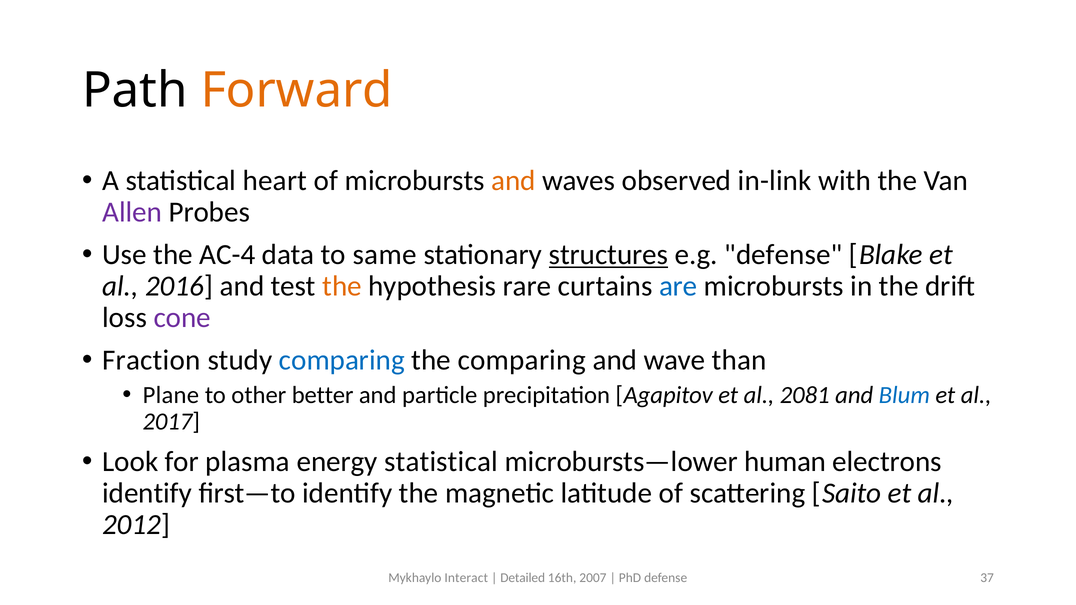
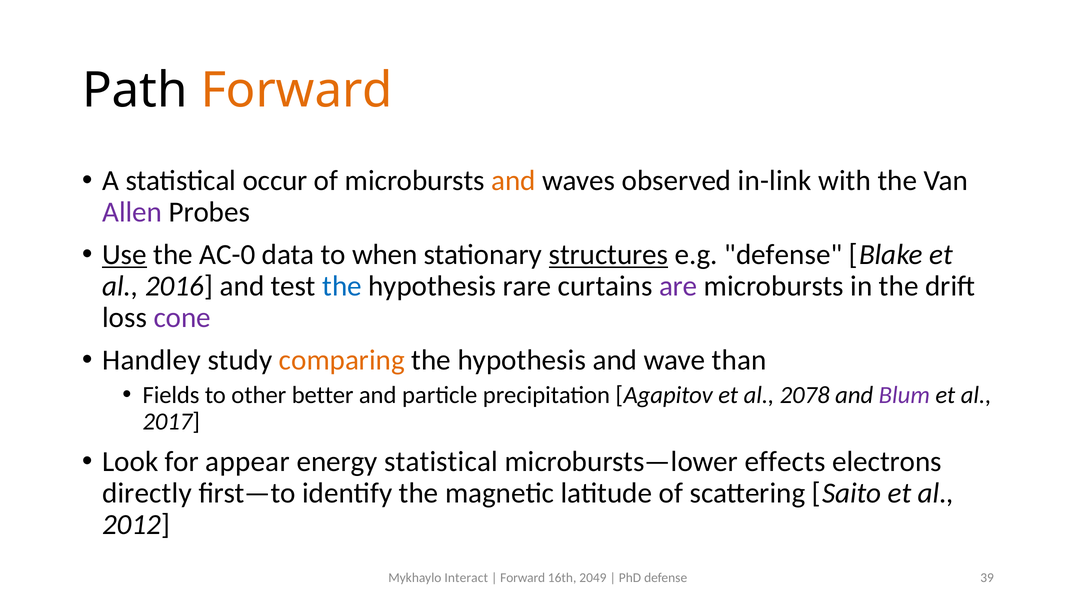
heart: heart -> occur
Use underline: none -> present
AC-4: AC-4 -> AC-0
same: same -> when
the at (342, 286) colour: orange -> blue
are colour: blue -> purple
Fraction: Fraction -> Handley
comparing at (342, 360) colour: blue -> orange
comparing at (522, 360): comparing -> hypothesis
Plane: Plane -> Fields
2081: 2081 -> 2078
Blum colour: blue -> purple
plasma: plasma -> appear
human: human -> effects
identify at (147, 493): identify -> directly
Detailed at (523, 578): Detailed -> Forward
2007: 2007 -> 2049
37: 37 -> 39
